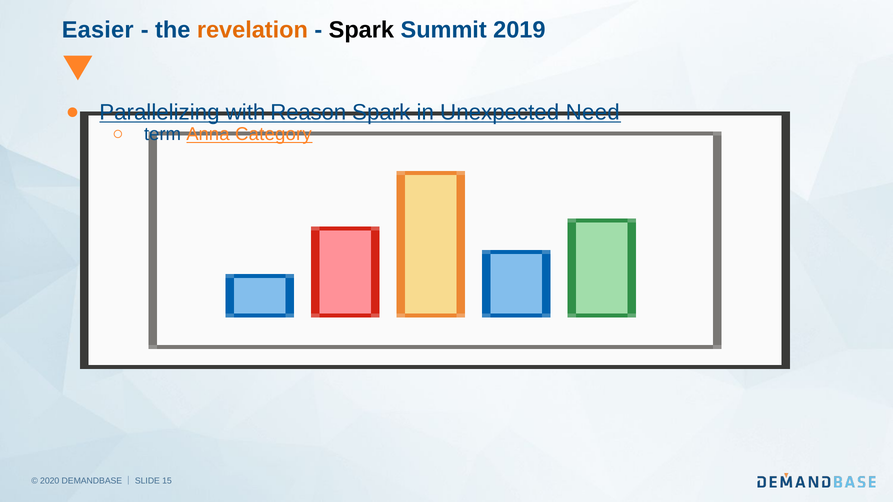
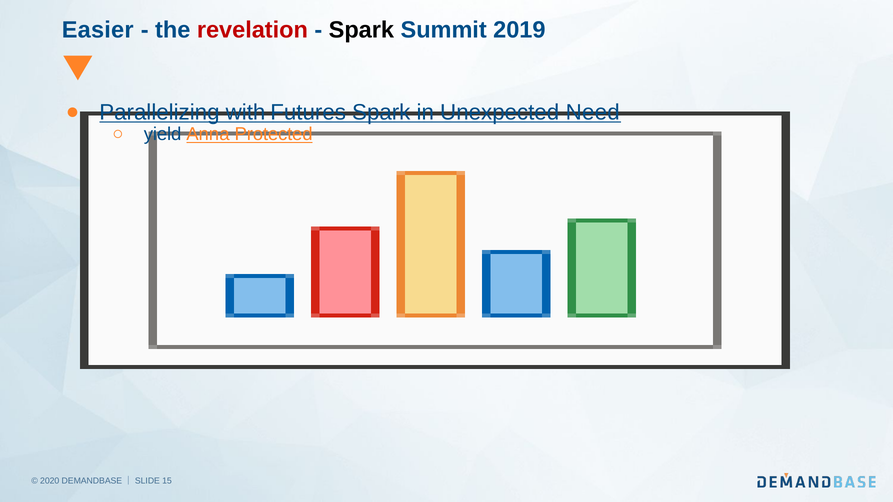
revelation colour: orange -> red
Reason: Reason -> Futures
term: term -> yield
Category: Category -> Protected
